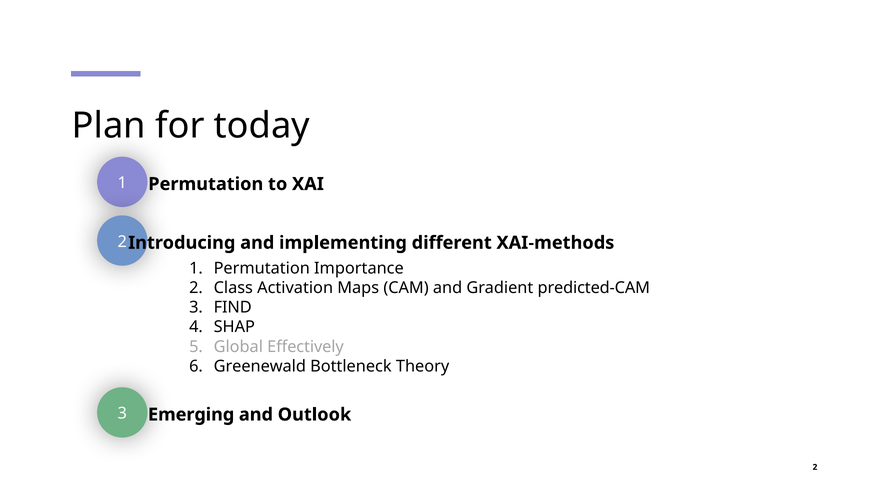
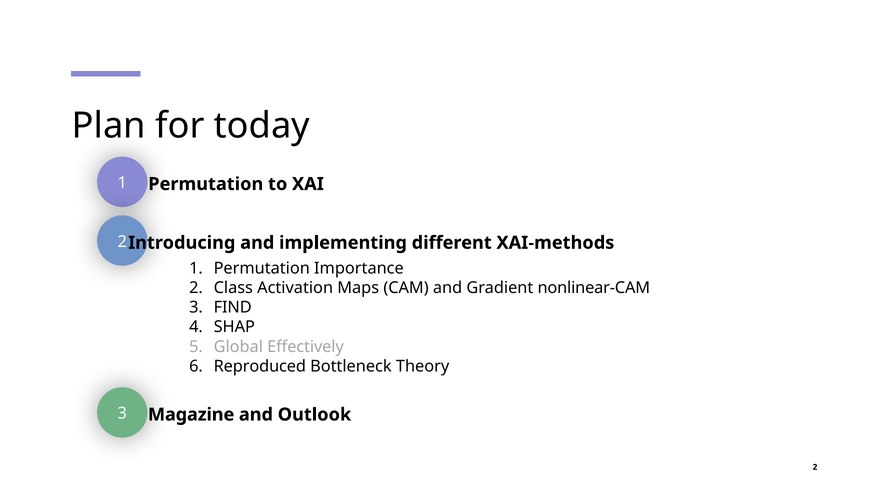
predicted-CAM: predicted-CAM -> nonlinear-CAM
Greenewald: Greenewald -> Reproduced
Emerging: Emerging -> Magazine
